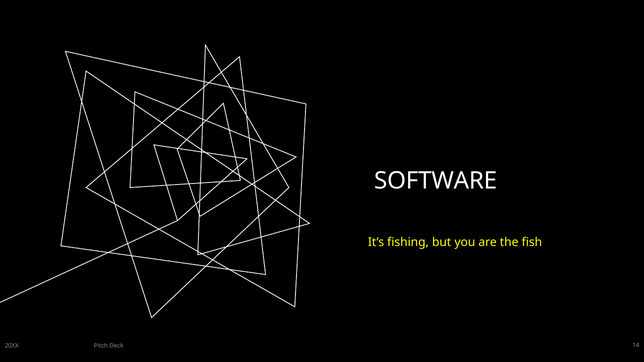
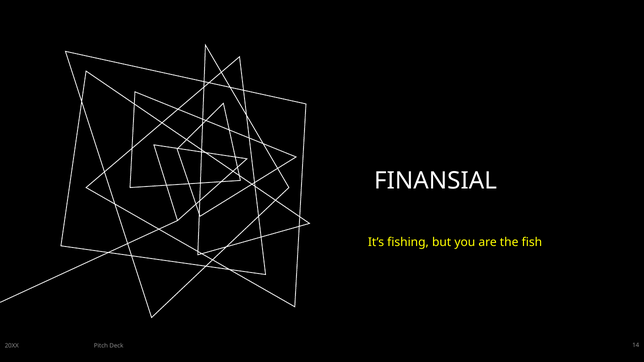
SOFTWARE: SOFTWARE -> FINANSIAL
